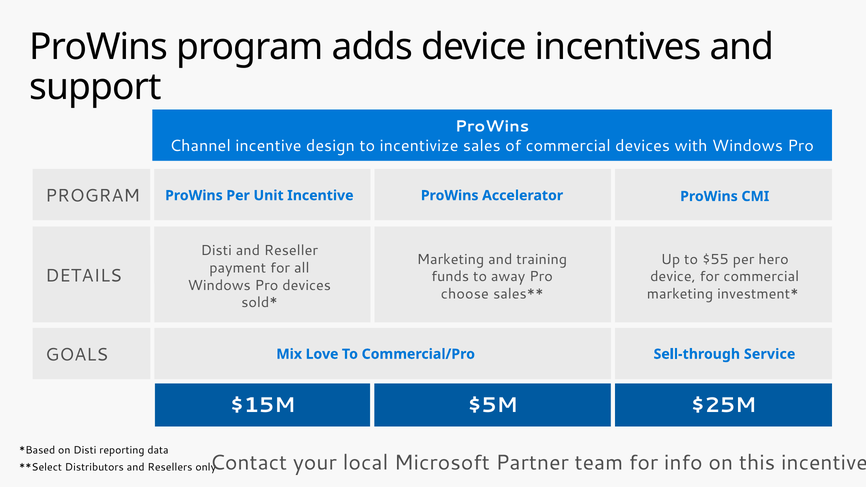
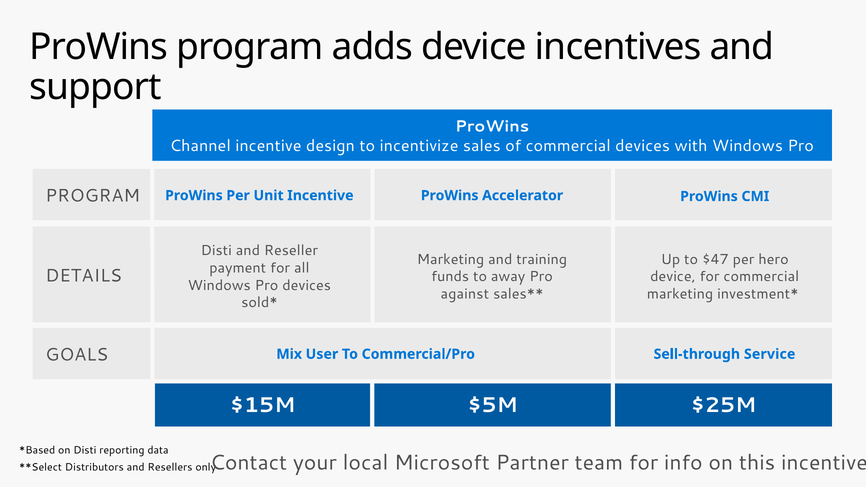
$55: $55 -> $47
choose: choose -> against
Love: Love -> User
